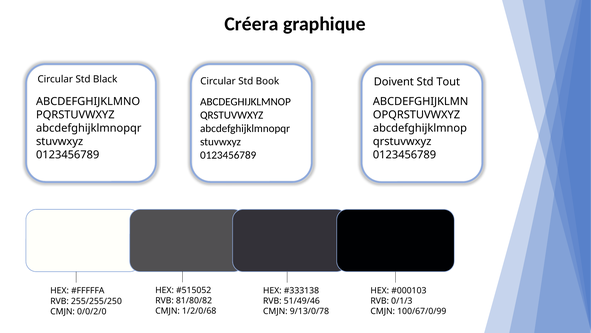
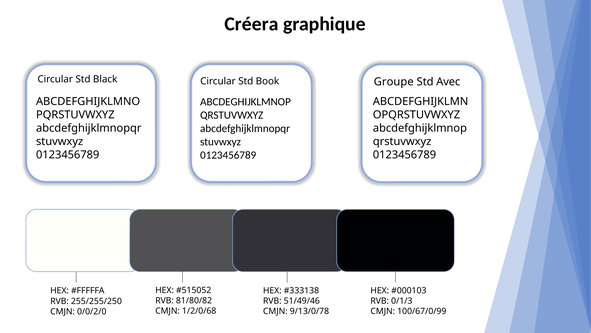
Doivent: Doivent -> Groupe
Tout: Tout -> Avec
